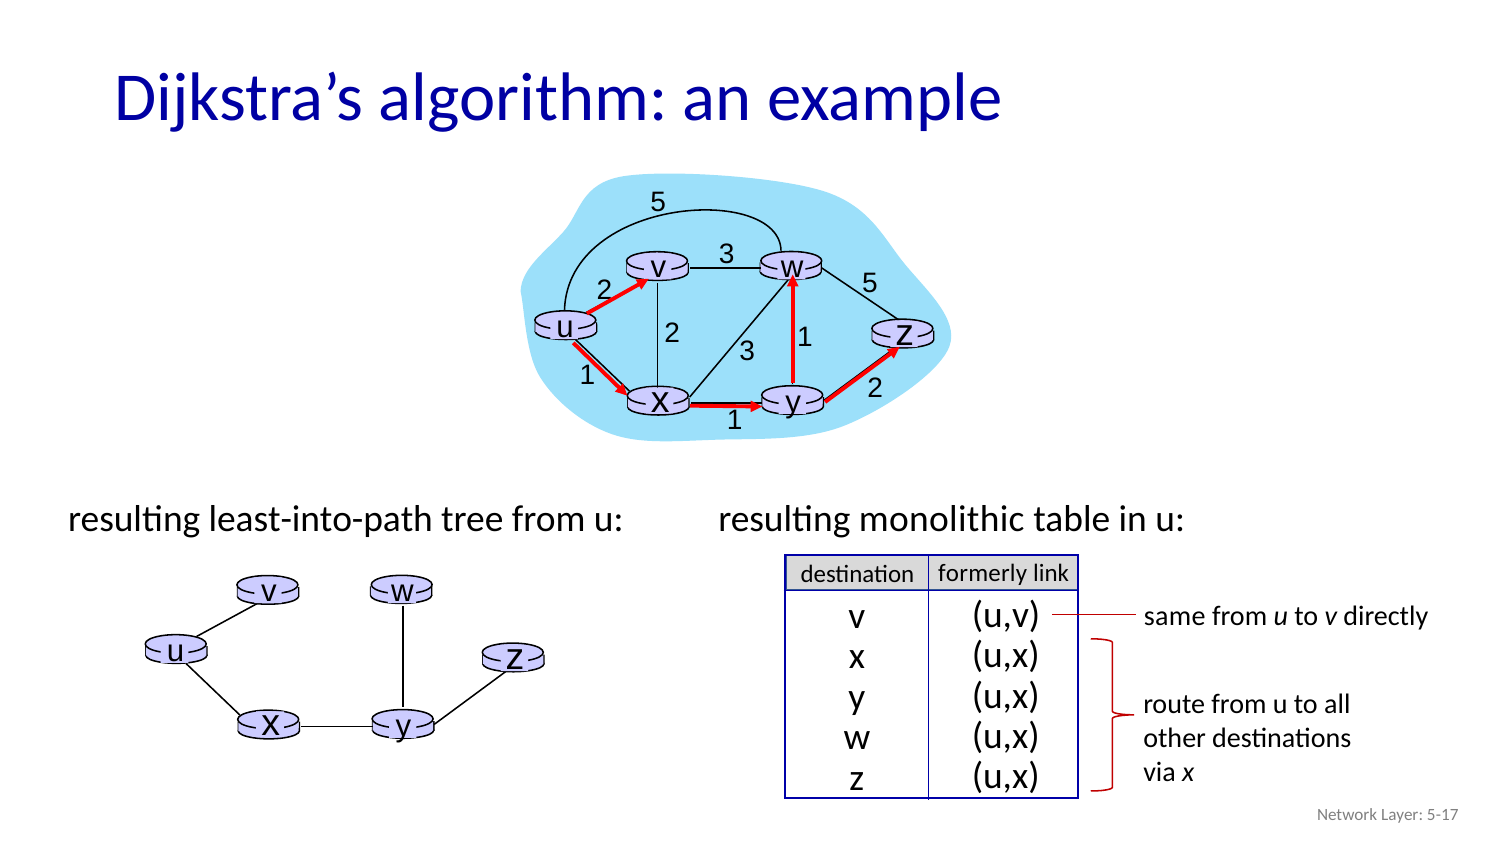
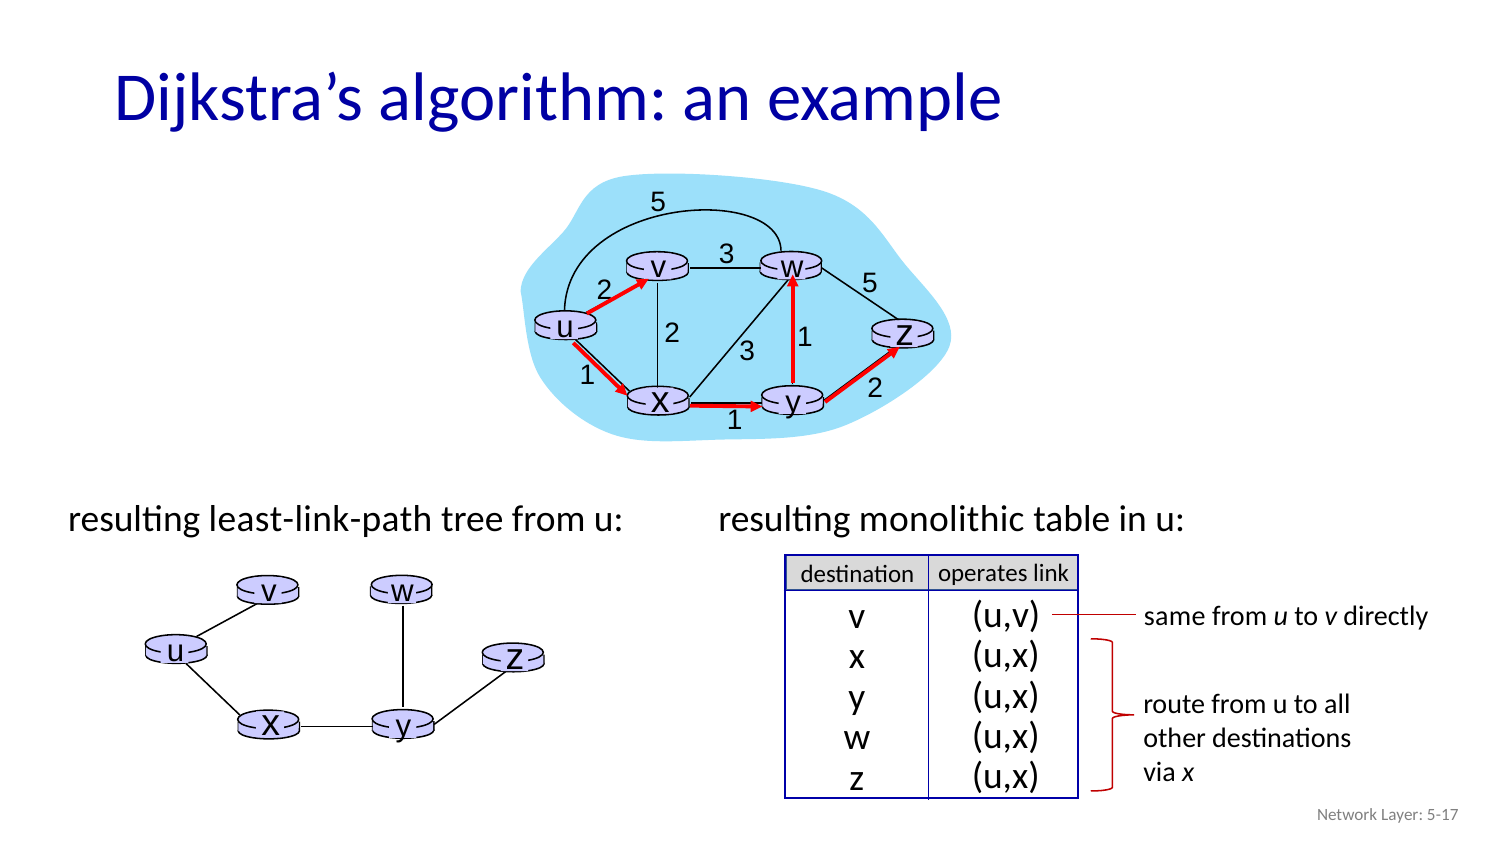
least-into-path: least-into-path -> least-link-path
formerly: formerly -> operates
